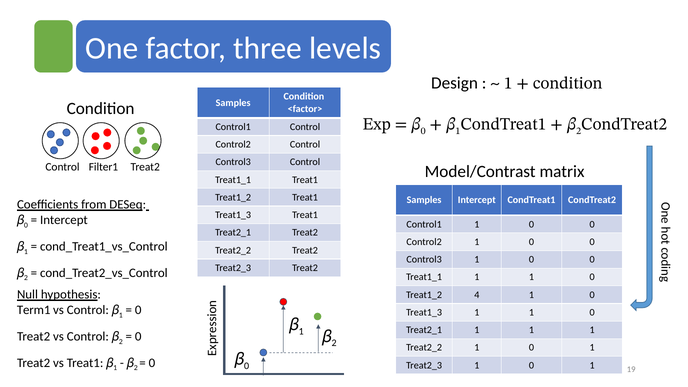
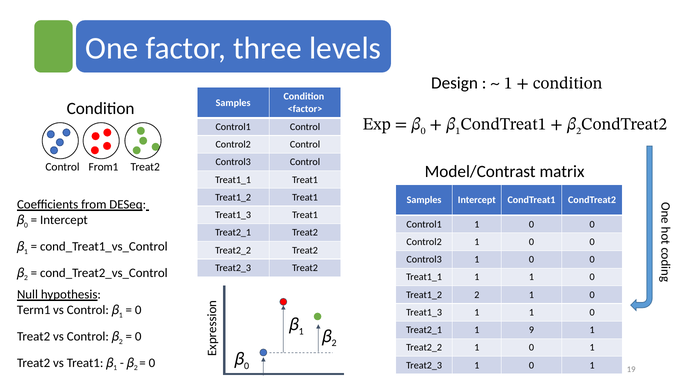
Filter1: Filter1 -> From1
4 at (477, 295): 4 -> 2
1 at (532, 330): 1 -> 9
